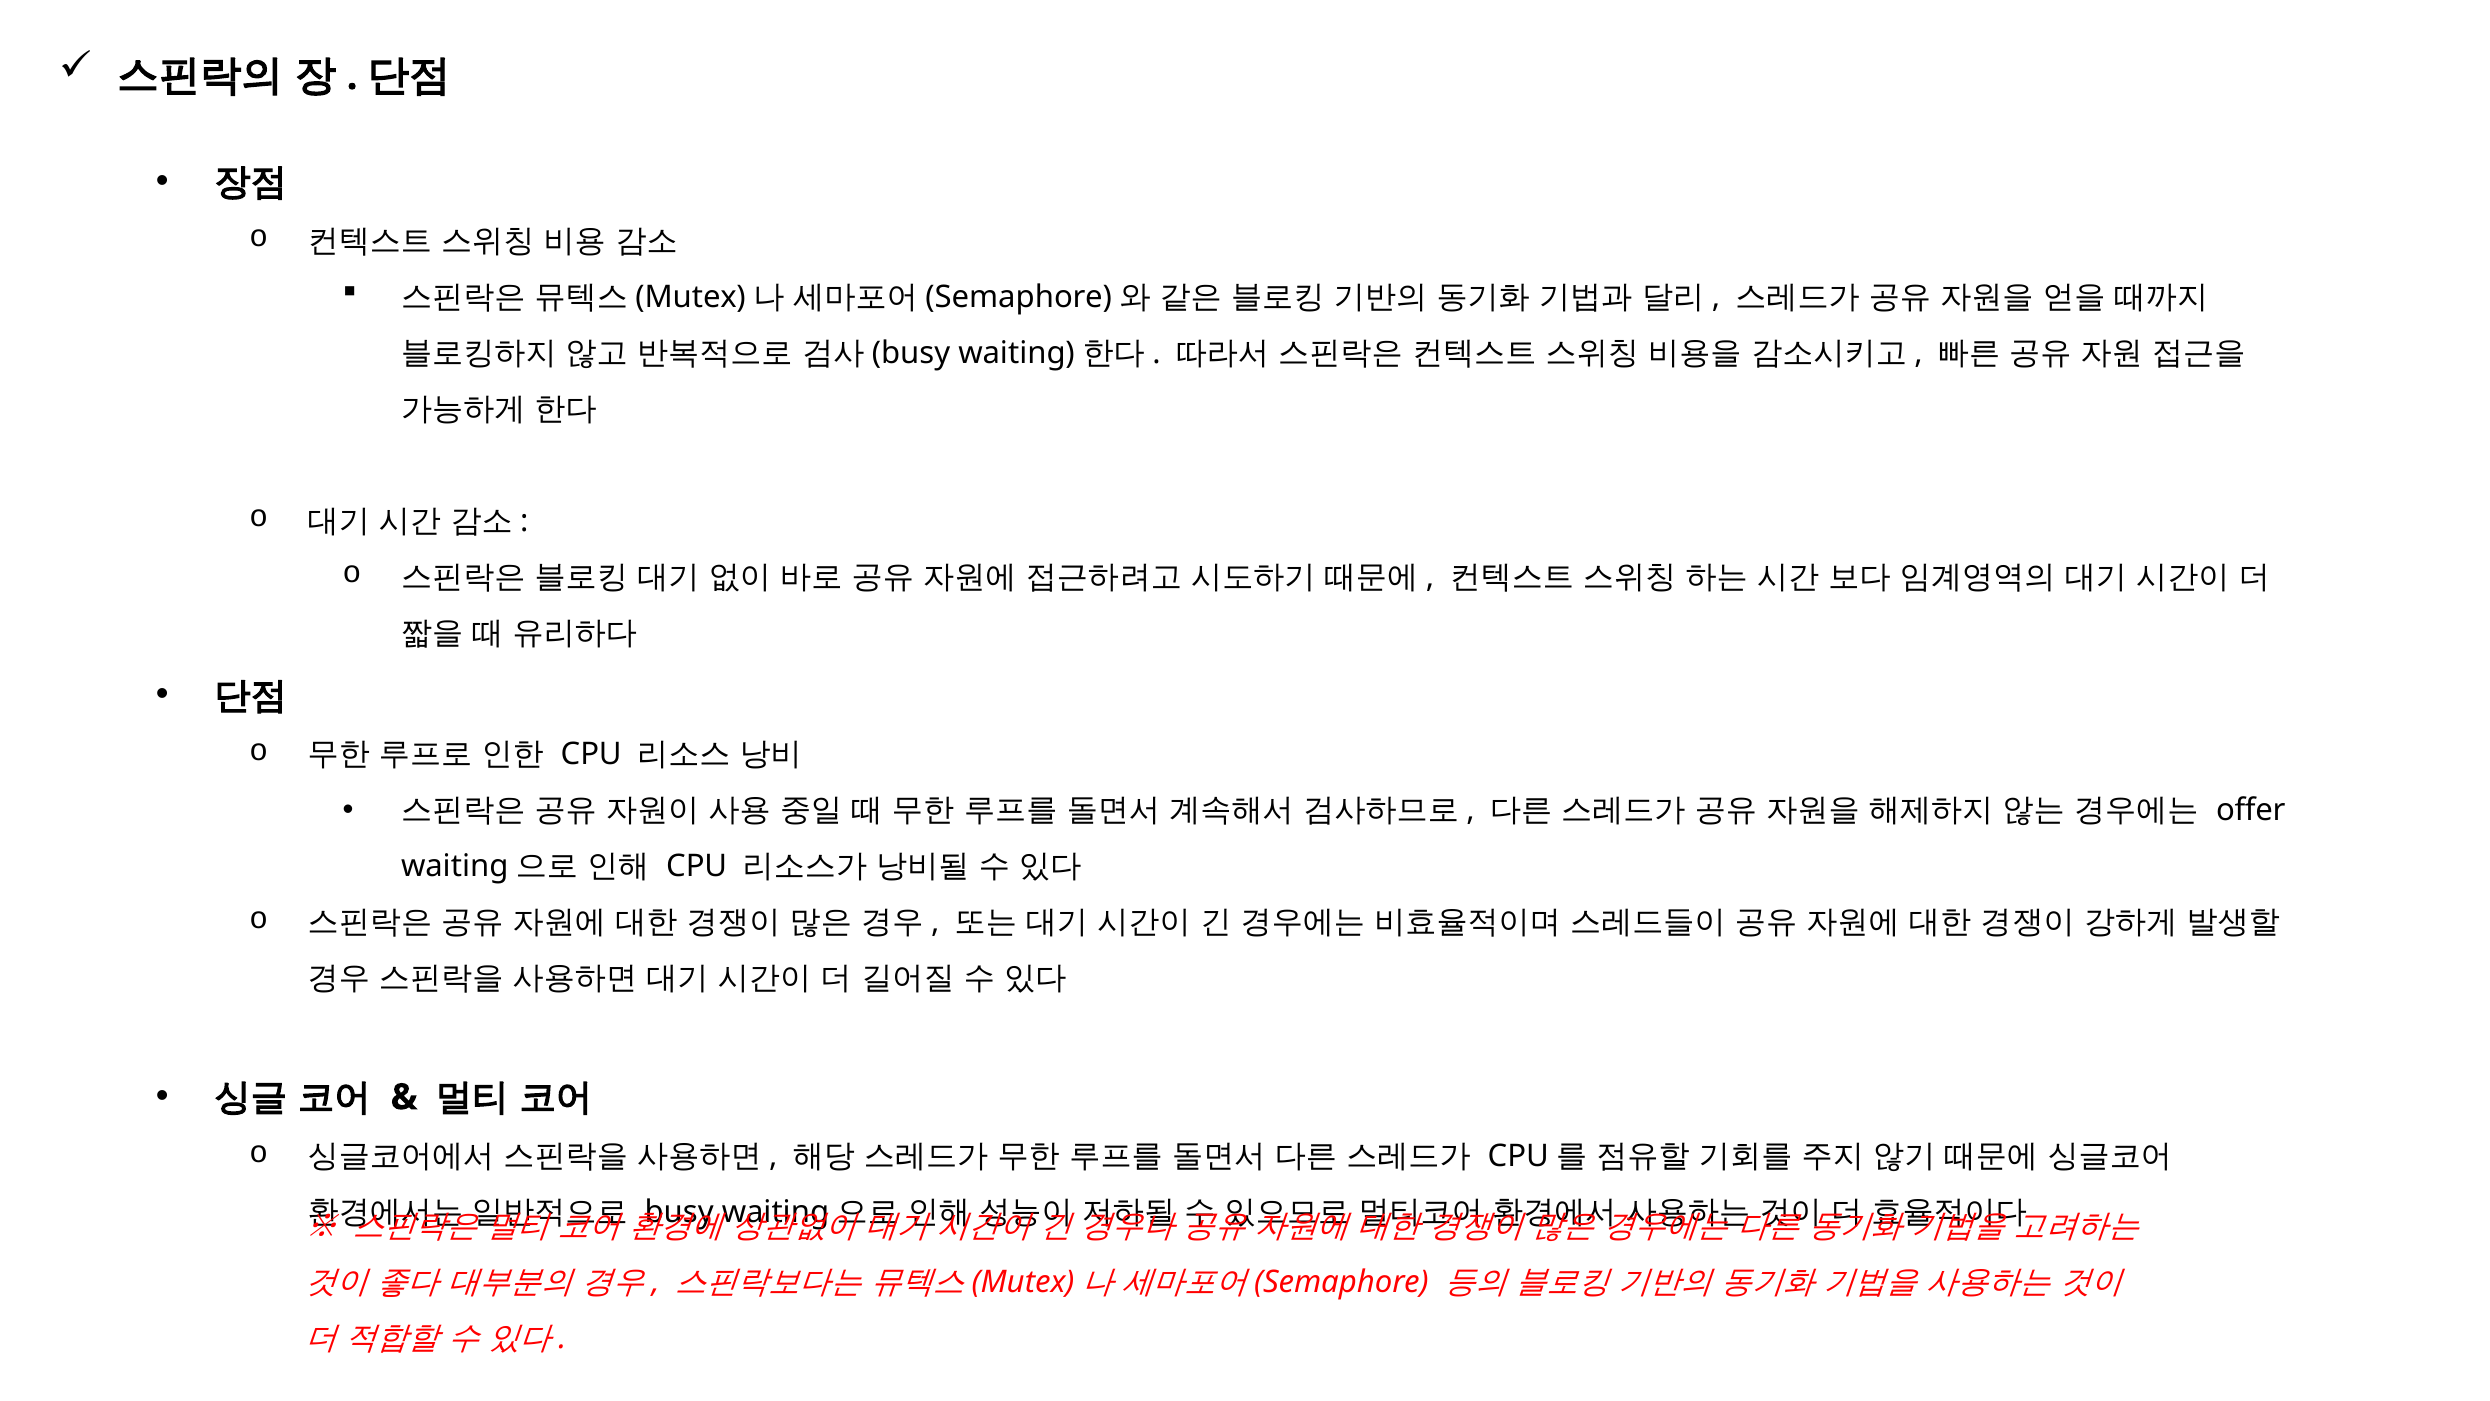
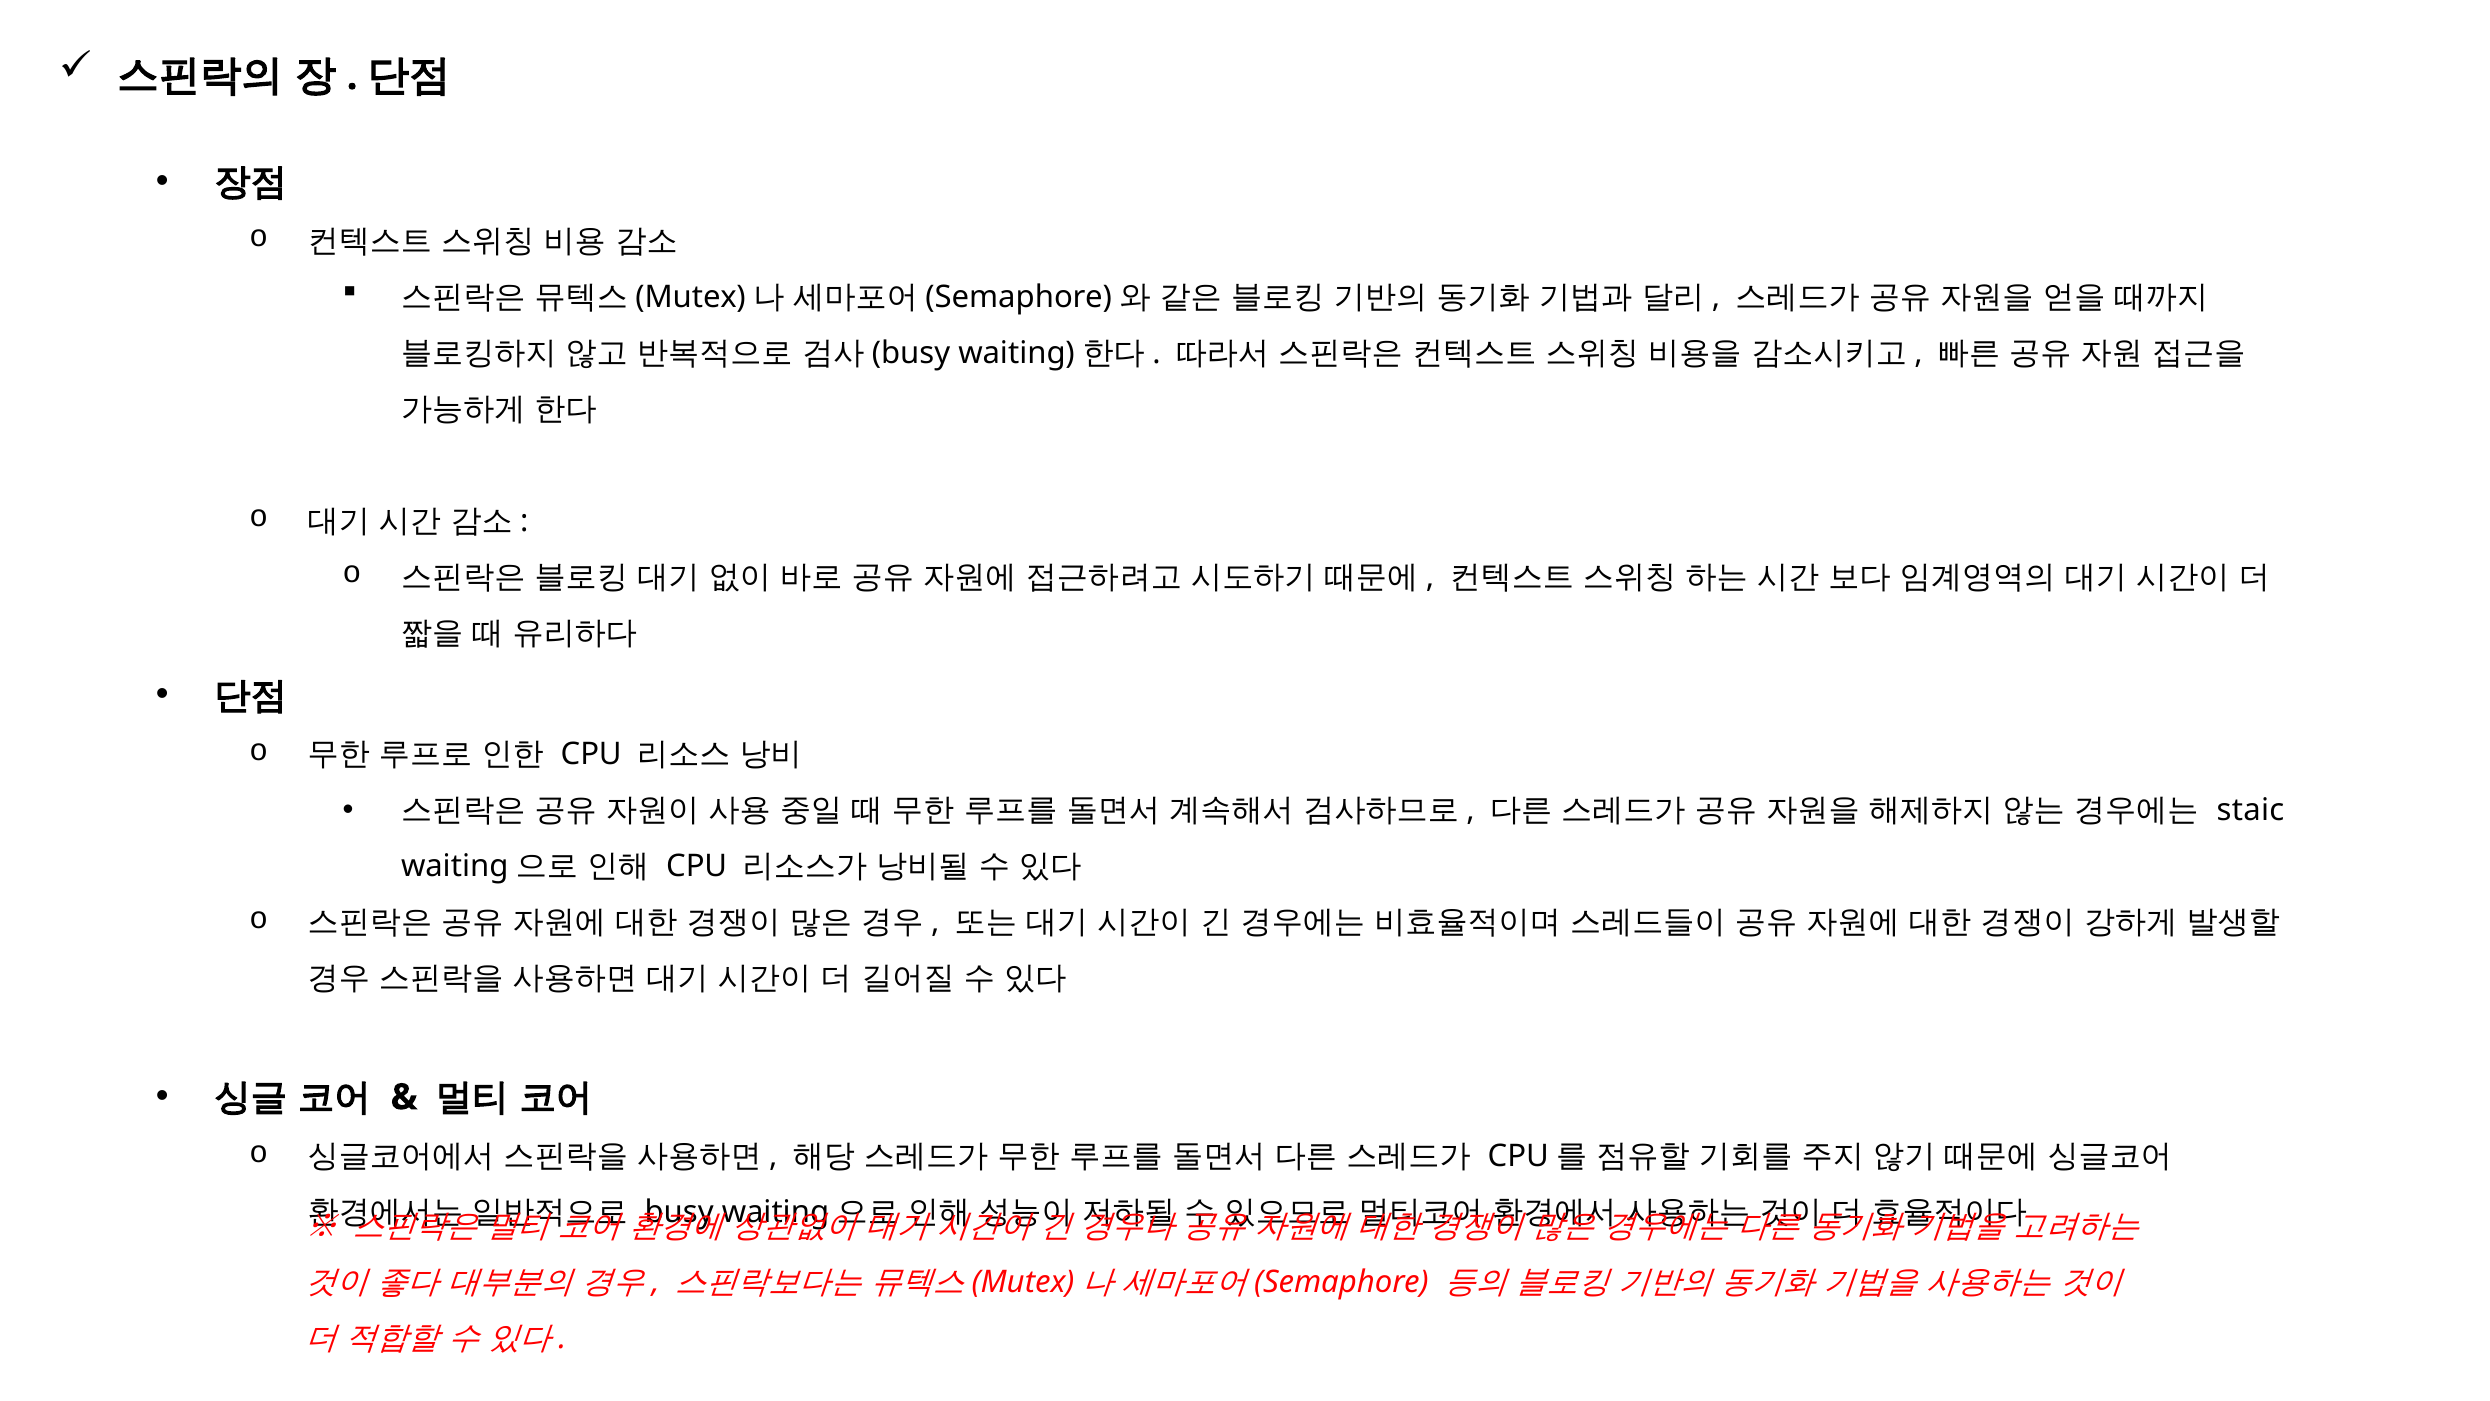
offer: offer -> staic
